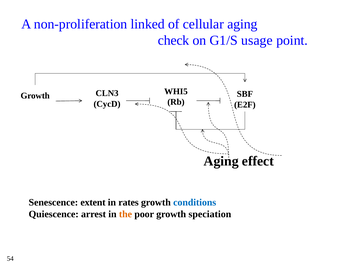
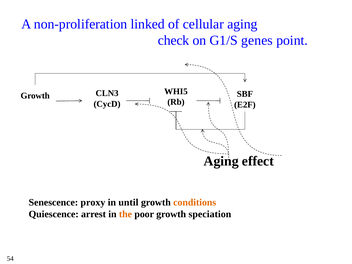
usage: usage -> genes
extent: extent -> proxy
rates: rates -> until
conditions colour: blue -> orange
